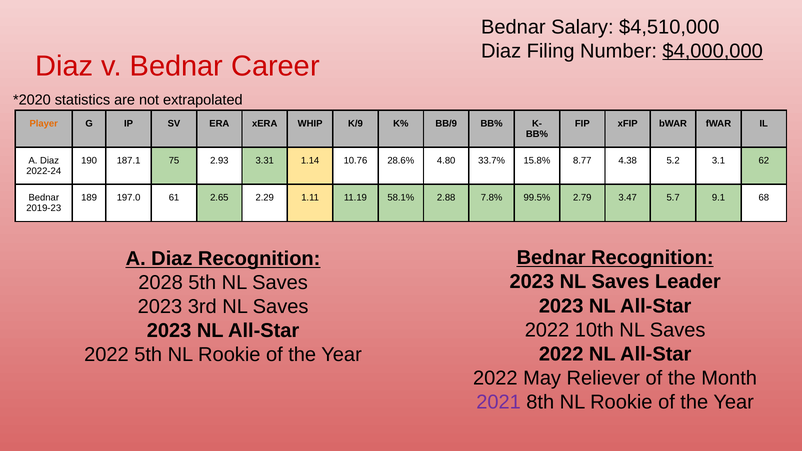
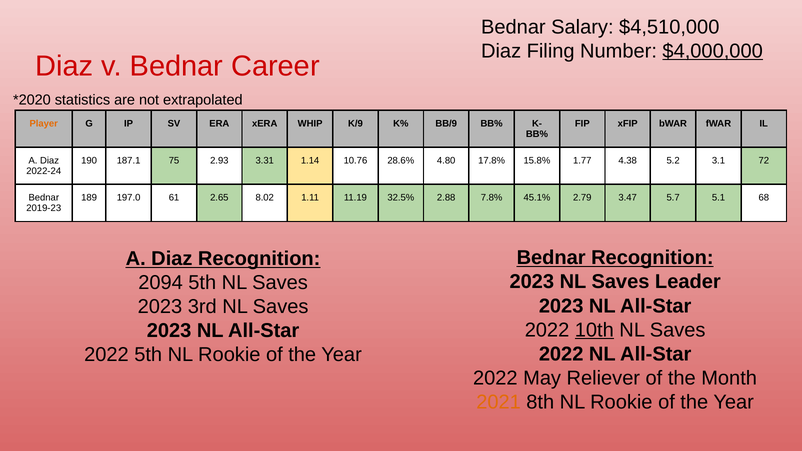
33.7%: 33.7% -> 17.8%
8.77: 8.77 -> 1.77
62: 62 -> 72
2.29: 2.29 -> 8.02
58.1%: 58.1% -> 32.5%
99.5%: 99.5% -> 45.1%
9.1: 9.1 -> 5.1
2028: 2028 -> 2094
10th underline: none -> present
2021 colour: purple -> orange
